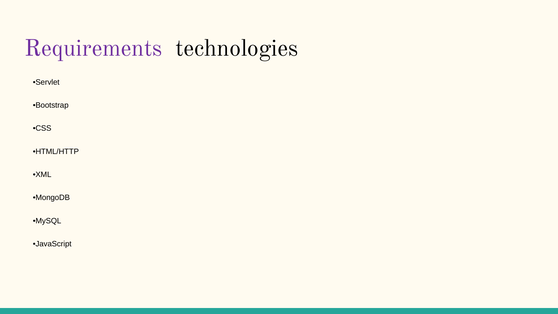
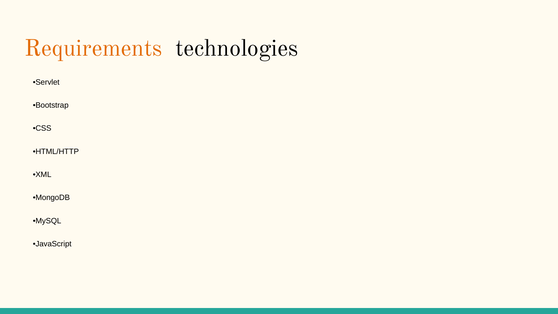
Requirements colour: purple -> orange
